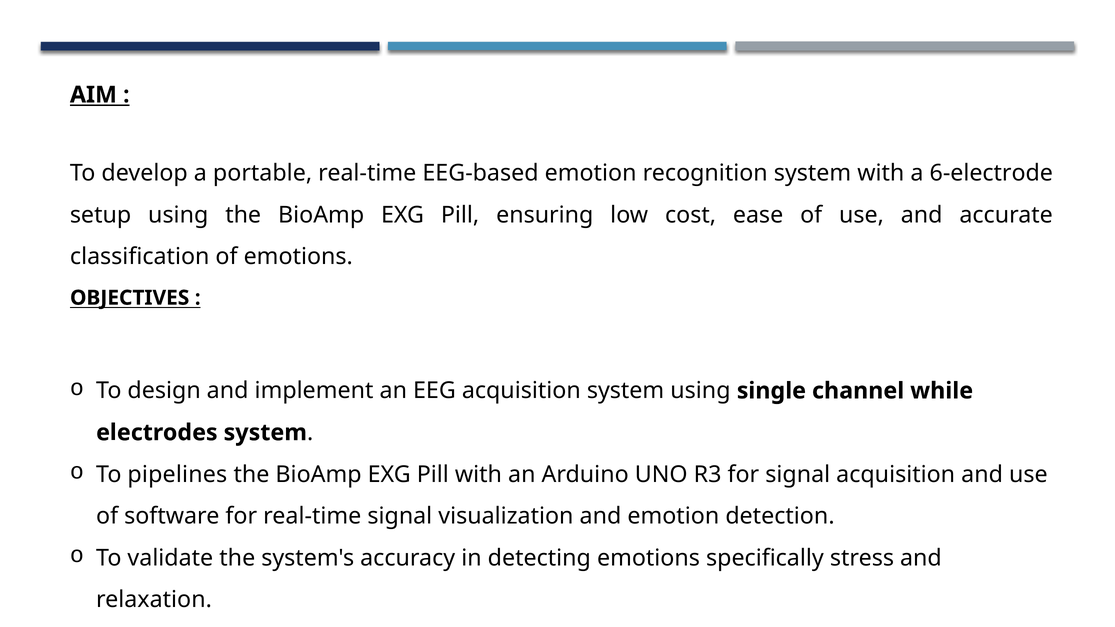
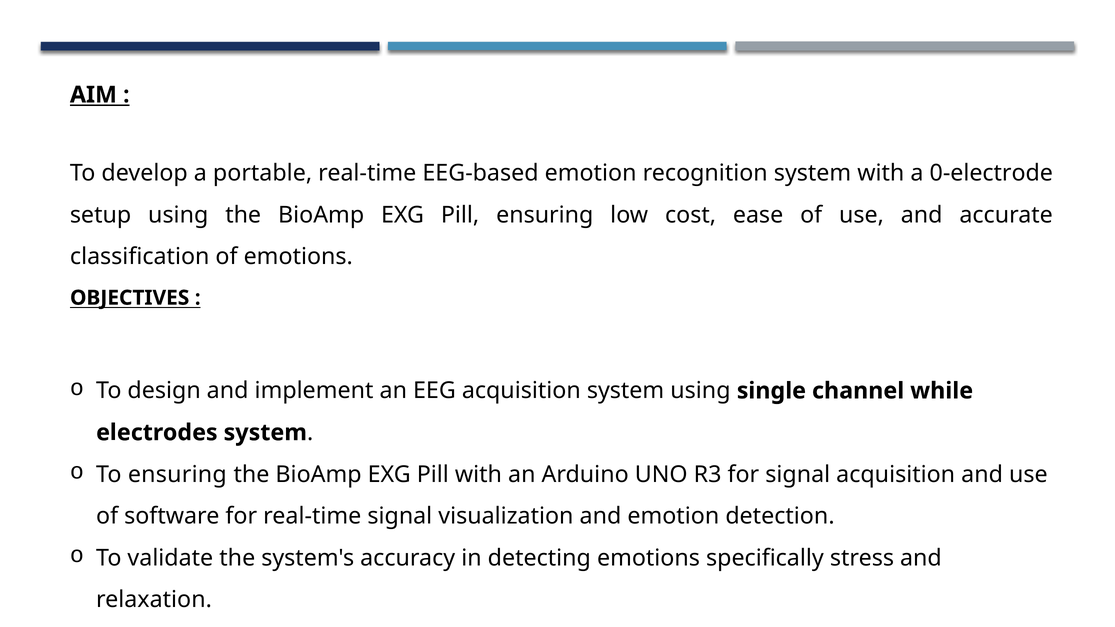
6-electrode: 6-electrode -> 0-electrode
To pipelines: pipelines -> ensuring
